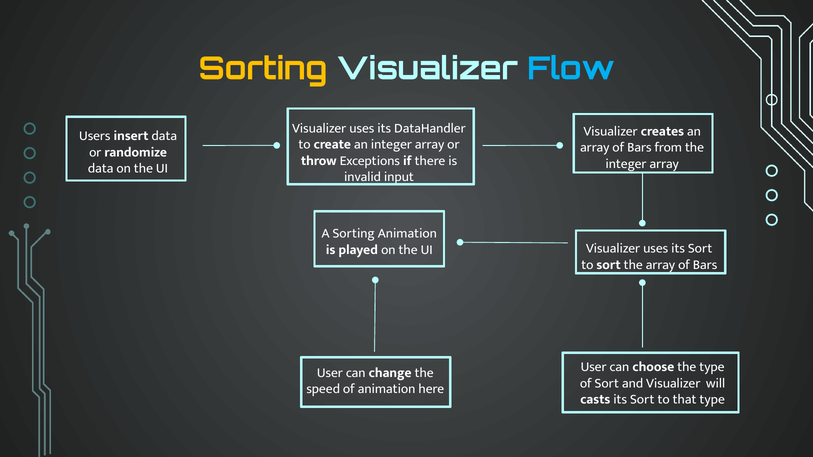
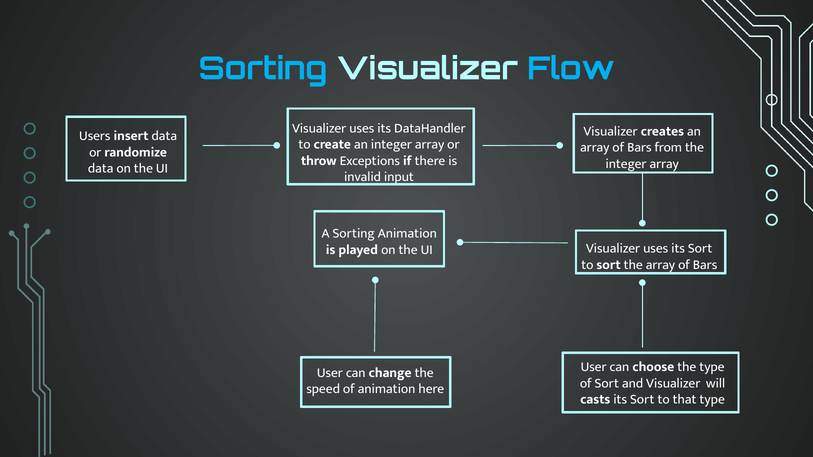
Sorting at (263, 69) colour: yellow -> light blue
